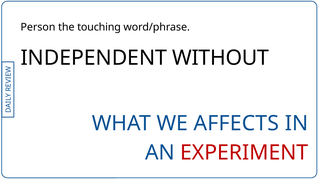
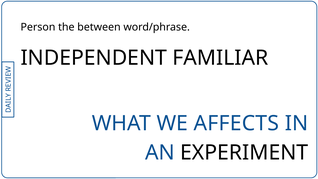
touching: touching -> between
WITHOUT: WITHOUT -> FAMILIAR
EXPERIMENT colour: red -> black
